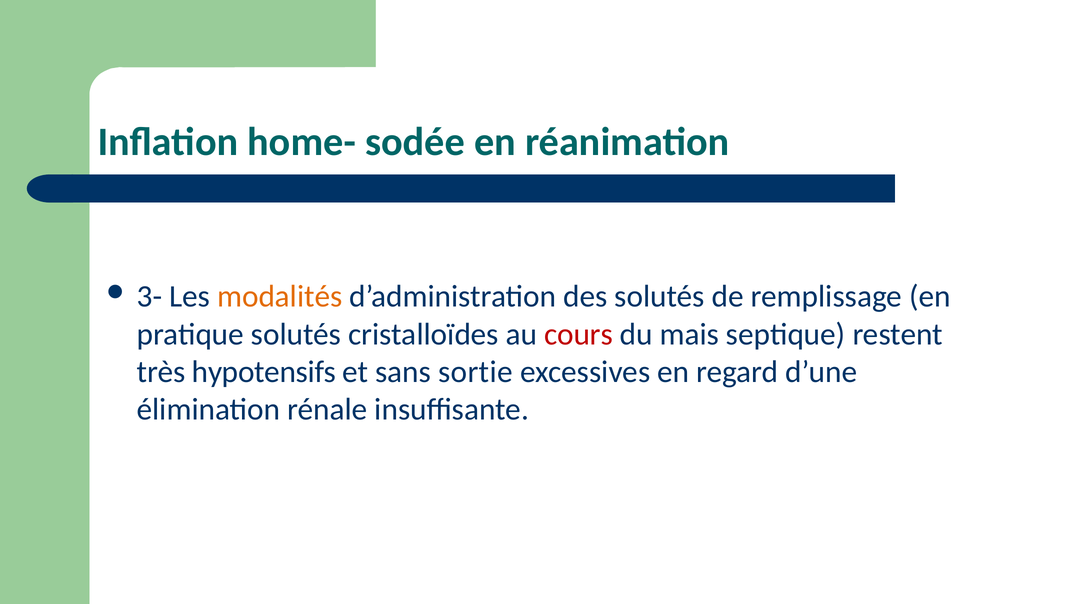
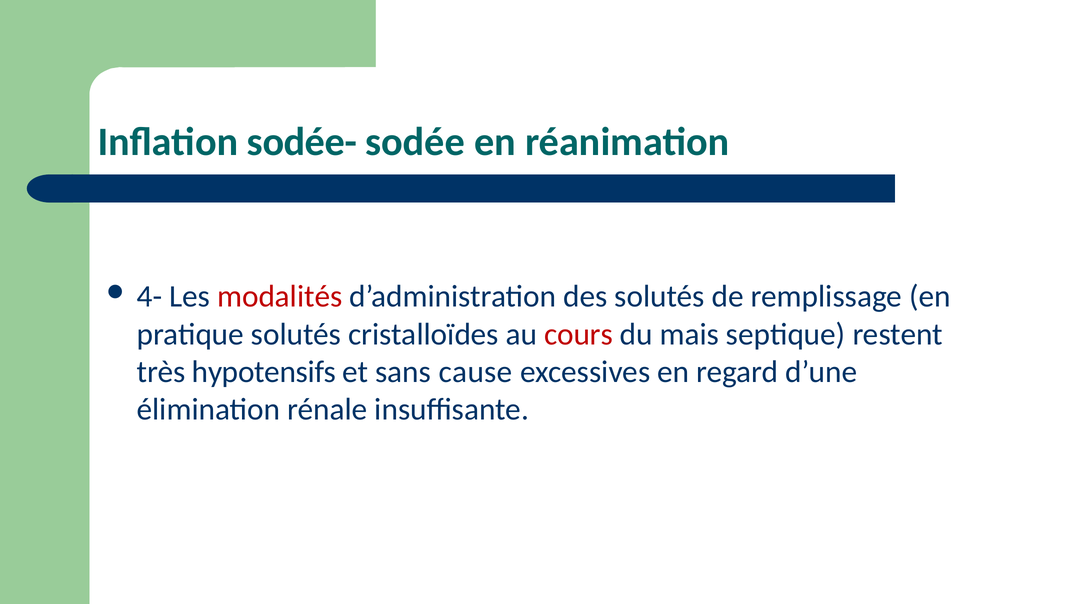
home-: home- -> sodée-
3-: 3- -> 4-
modalités colour: orange -> red
sortie: sortie -> cause
